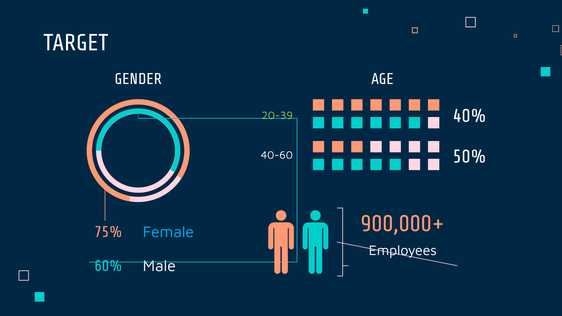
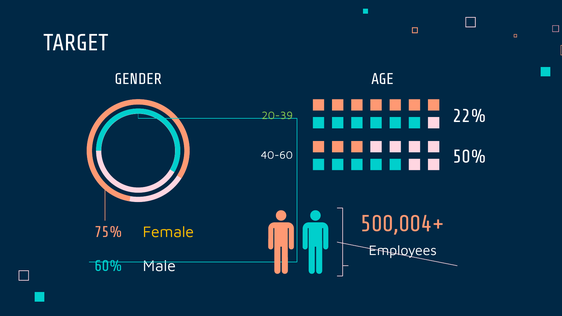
40%: 40% -> 22%
900,000+: 900,000+ -> 500,004+
Female colour: light blue -> yellow
